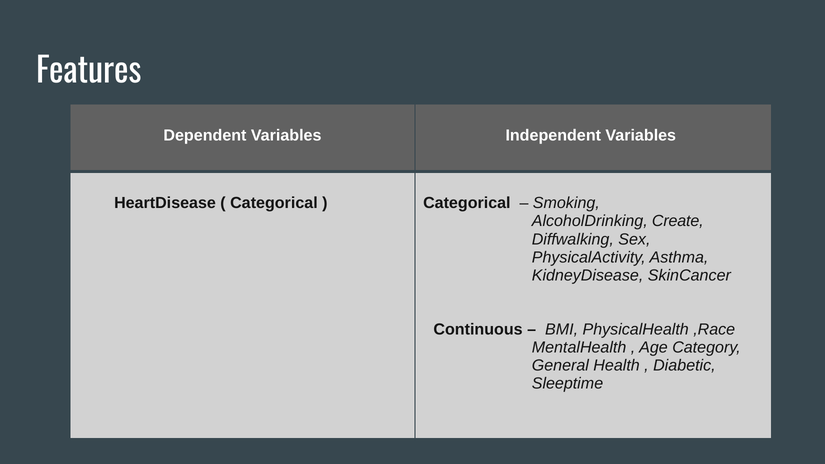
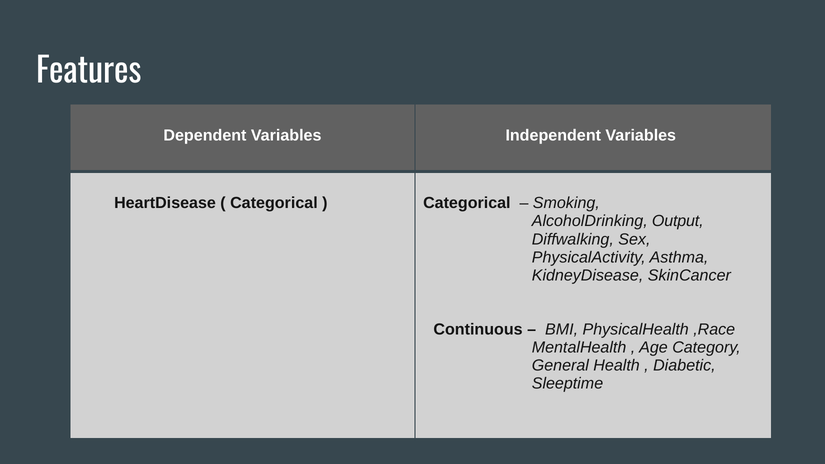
Create: Create -> Output
